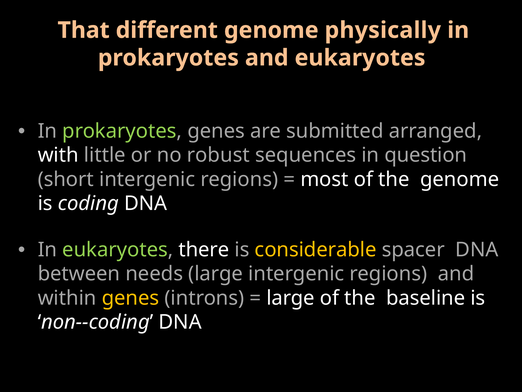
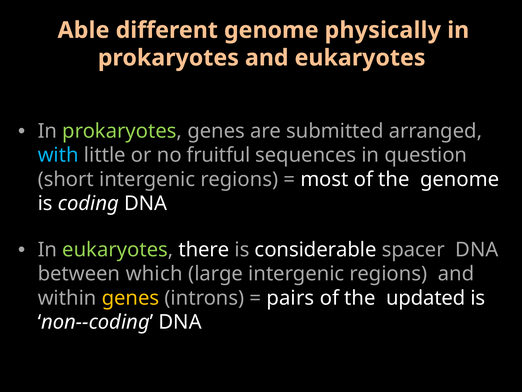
That: That -> Able
with colour: white -> light blue
robust: robust -> fruitful
considerable colour: yellow -> white
needs: needs -> which
large at (291, 298): large -> pairs
baseline: baseline -> updated
